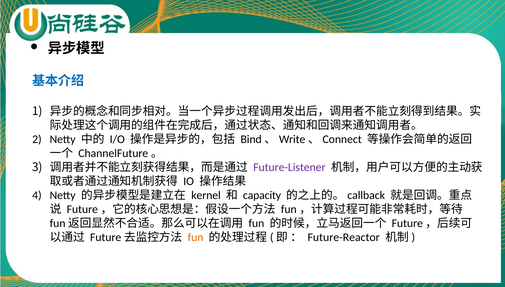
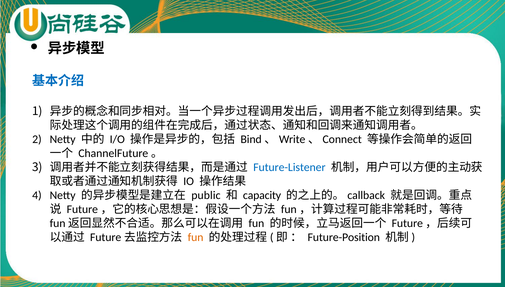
Future-Listener colour: purple -> blue
kernel: kernel -> public
Future-Reactor: Future-Reactor -> Future-Position
